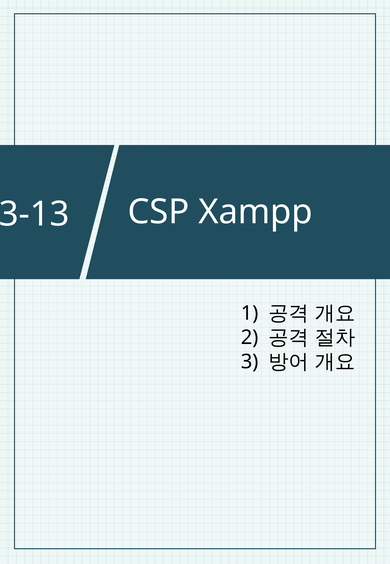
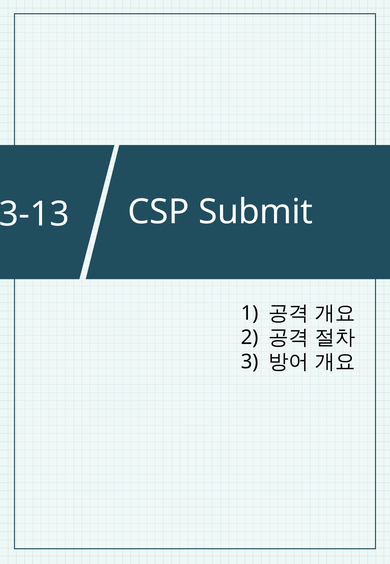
Xampp: Xampp -> Submit
